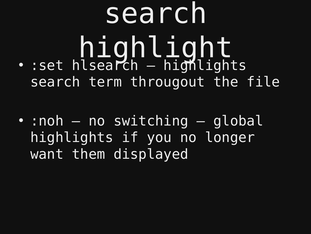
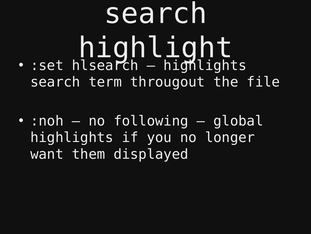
switching: switching -> following
